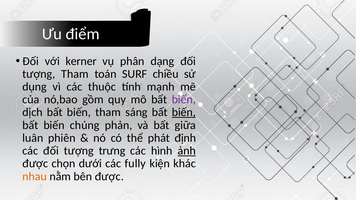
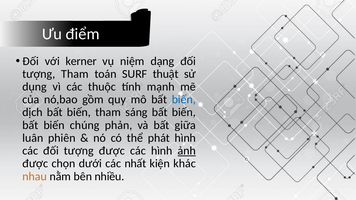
phân: phân -> niệm
chiều: chiều -> thuật
biến at (184, 100) colour: purple -> blue
biến at (184, 112) underline: present -> none
phát định: định -> hình
tượng trưng: trưng -> được
fully: fully -> nhất
bên được: được -> nhiều
